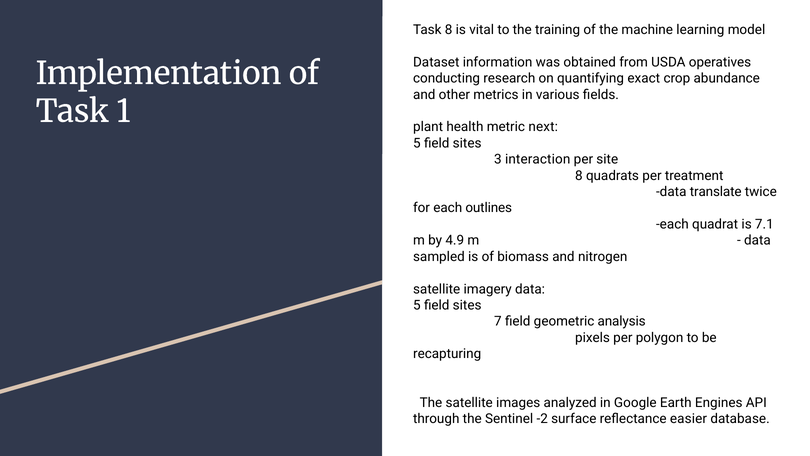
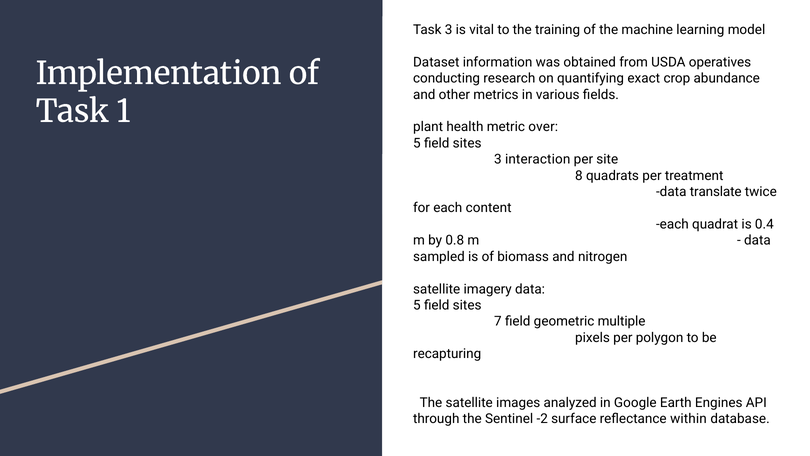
Task 8: 8 -> 3
next: next -> over
outlines: outlines -> content
7.1: 7.1 -> 0.4
4.9: 4.9 -> 0.8
analysis: analysis -> multiple
easier: easier -> within
